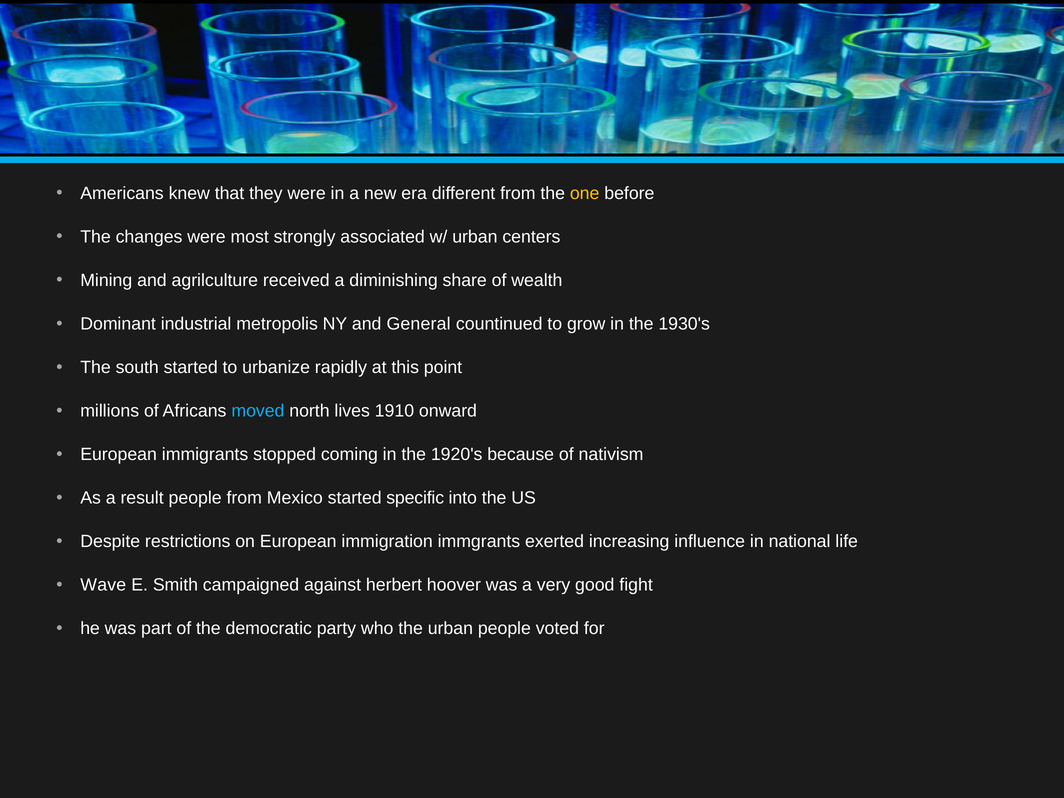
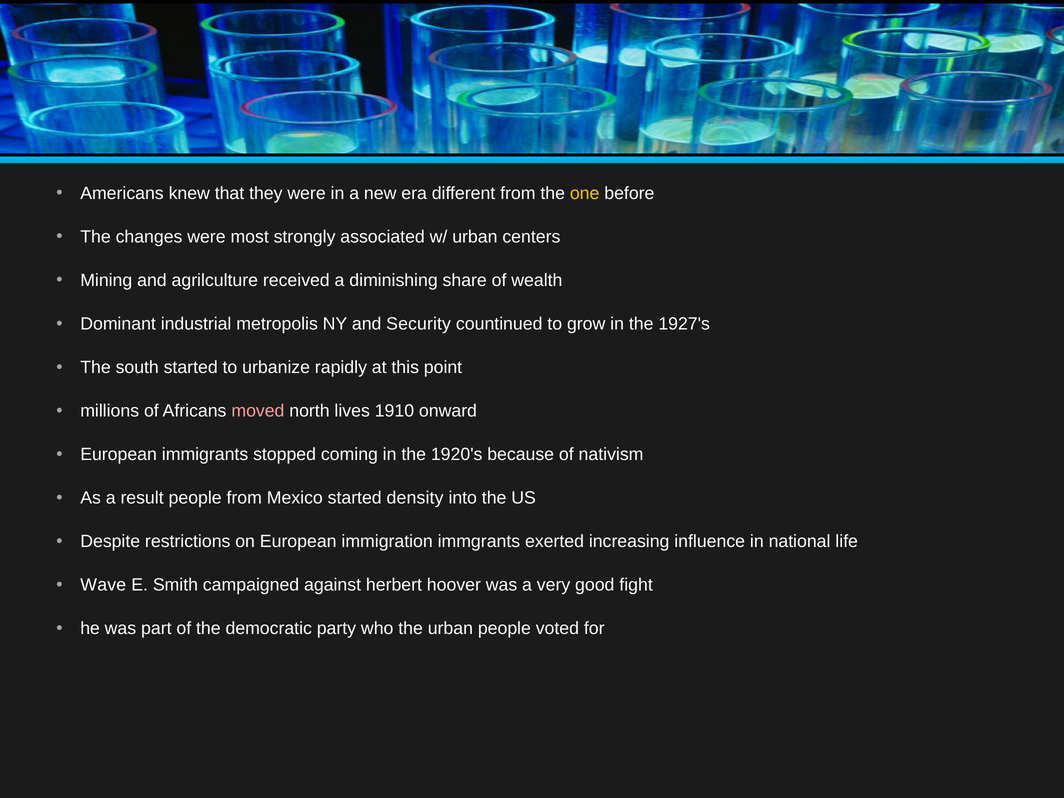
General: General -> Security
1930's: 1930's -> 1927's
moved colour: light blue -> pink
specific: specific -> density
